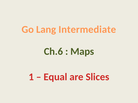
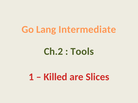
Ch.6: Ch.6 -> Ch.2
Maps: Maps -> Tools
Equal: Equal -> Killed
